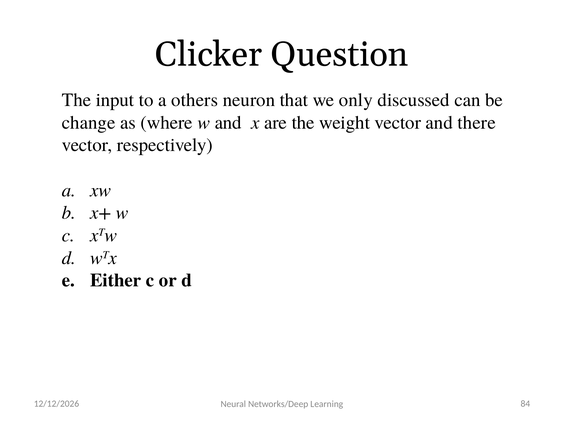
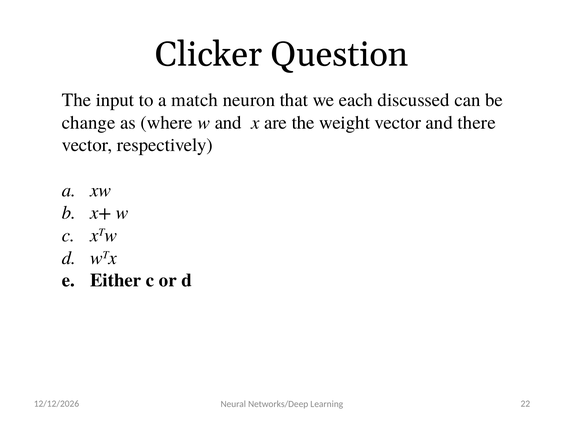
others: others -> match
only: only -> each
84: 84 -> 22
